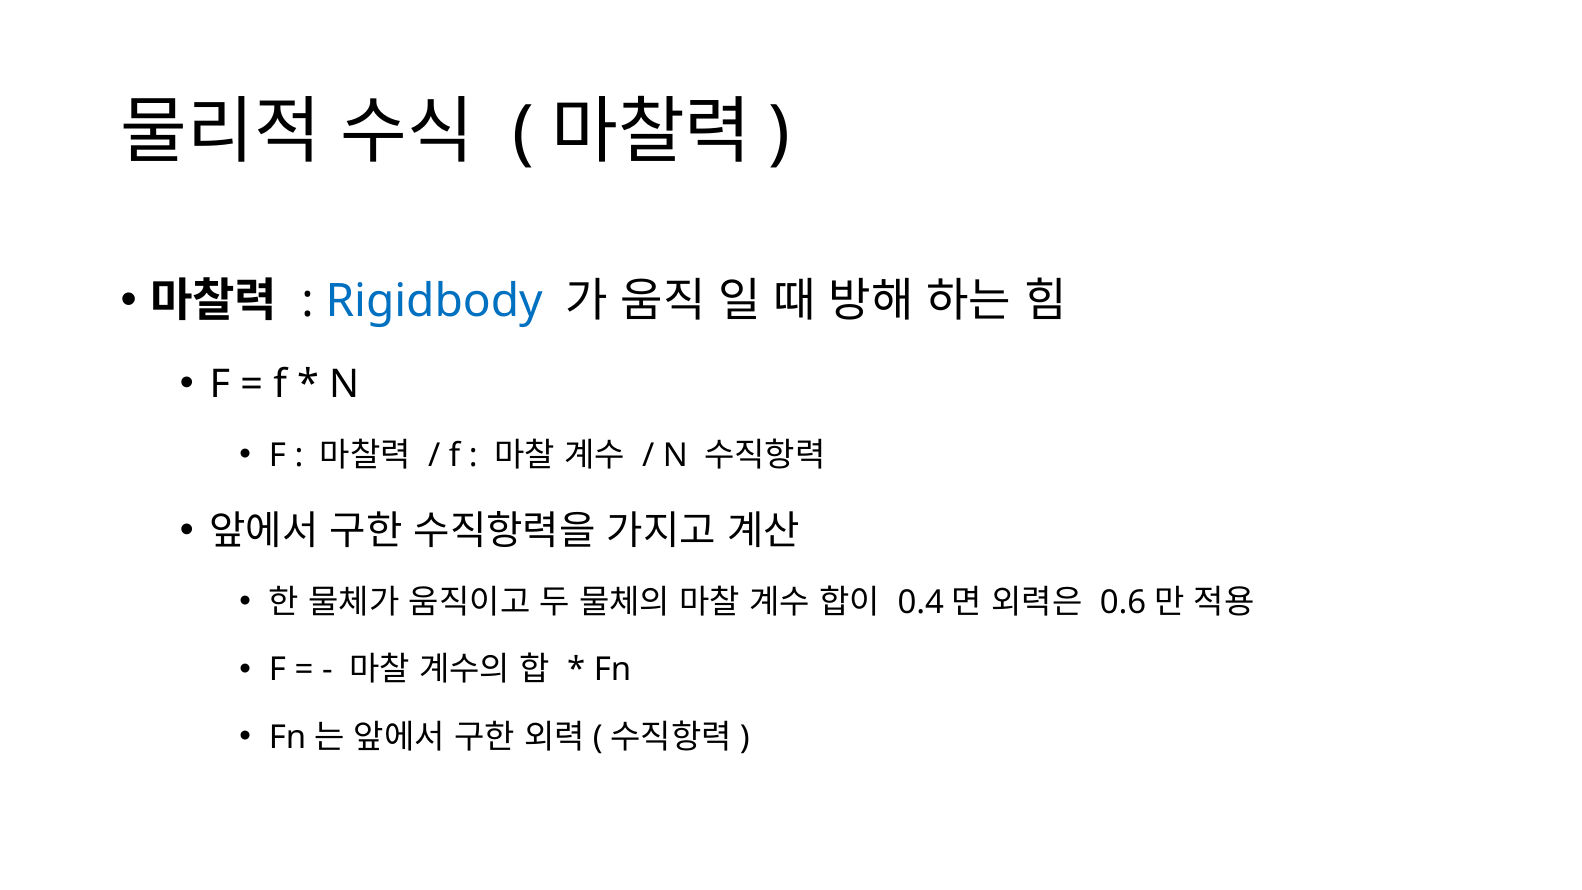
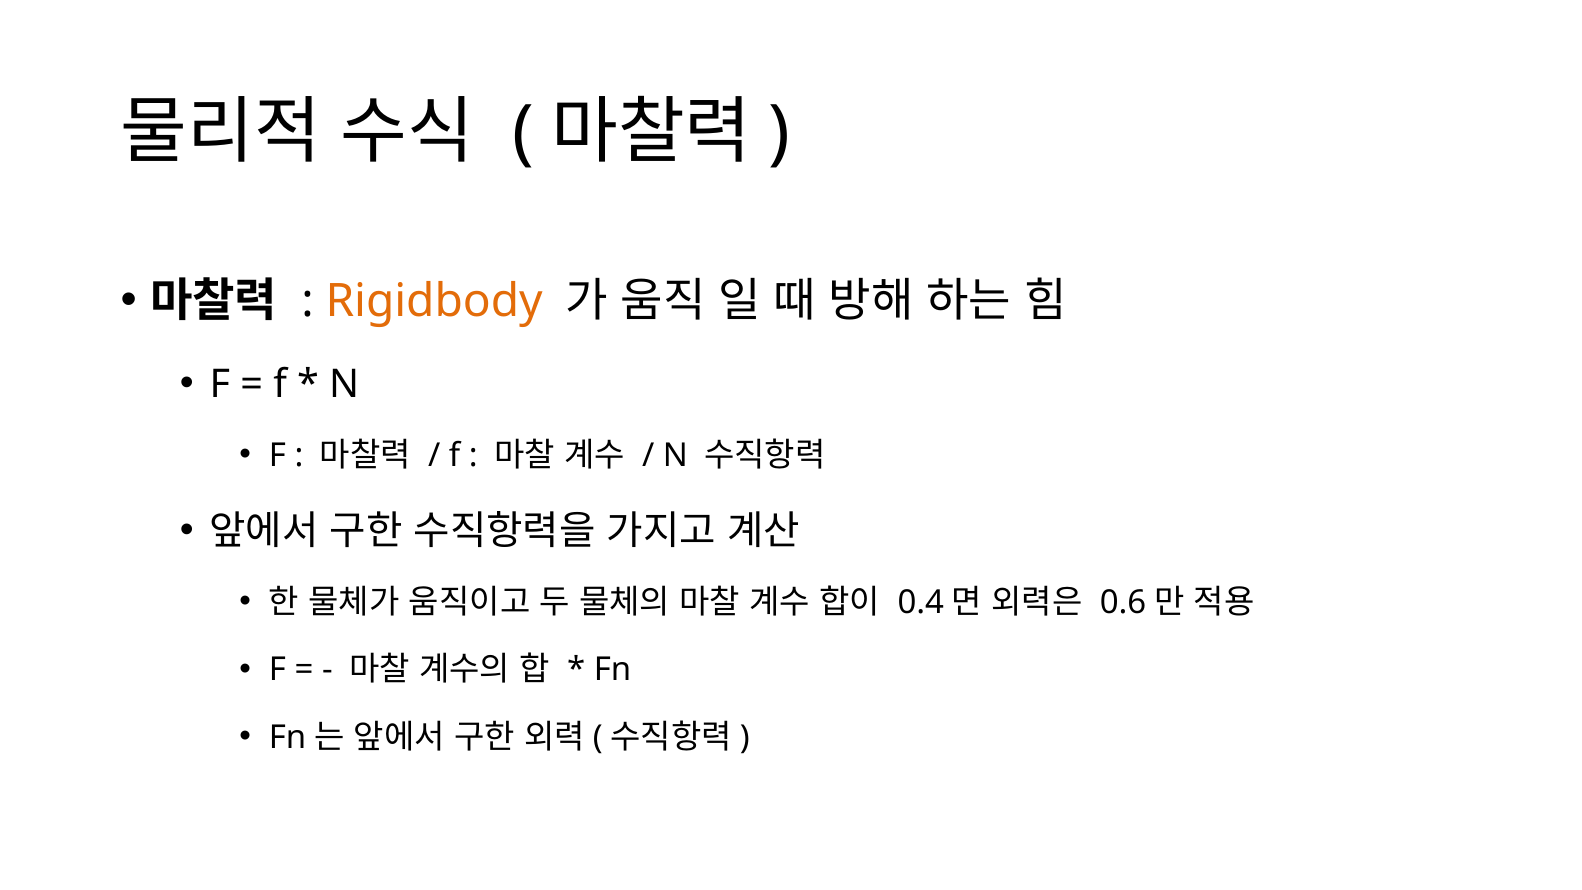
Rigidbody colour: blue -> orange
